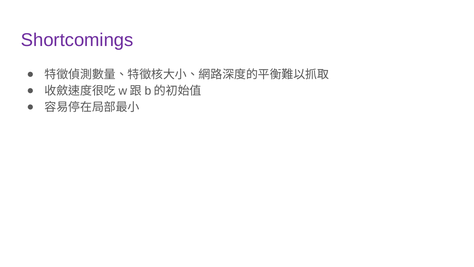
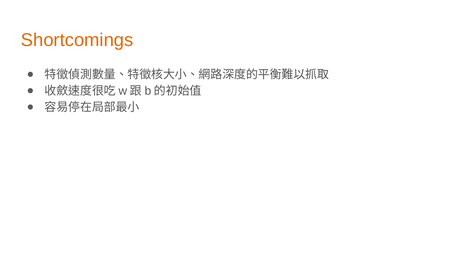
Shortcomings colour: purple -> orange
